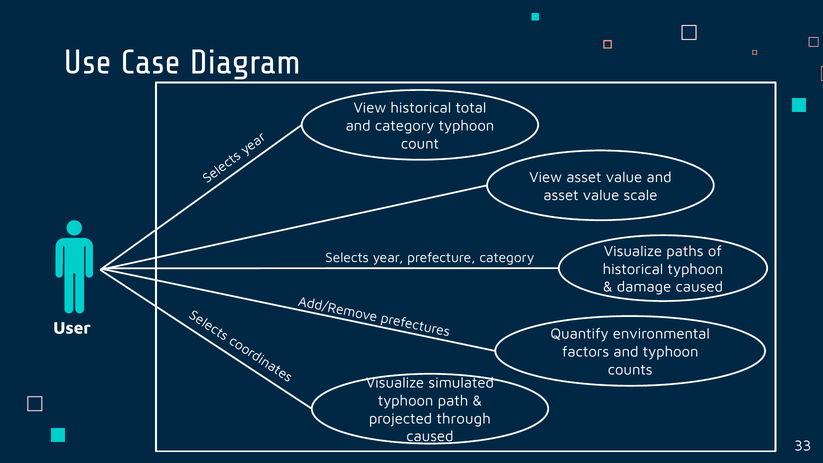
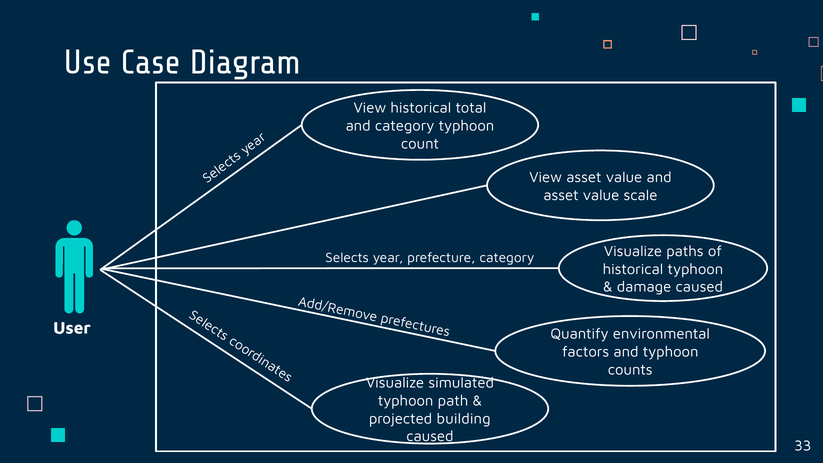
through: through -> building
